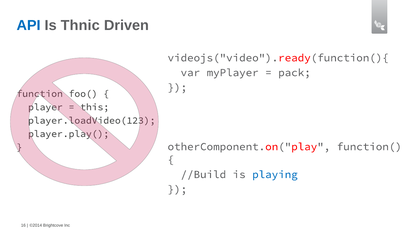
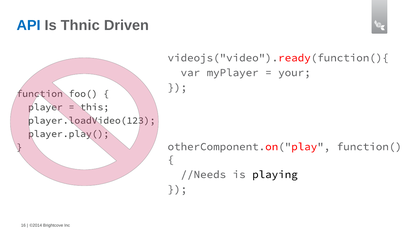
pack: pack -> your
//Build: //Build -> //Needs
playing colour: blue -> black
